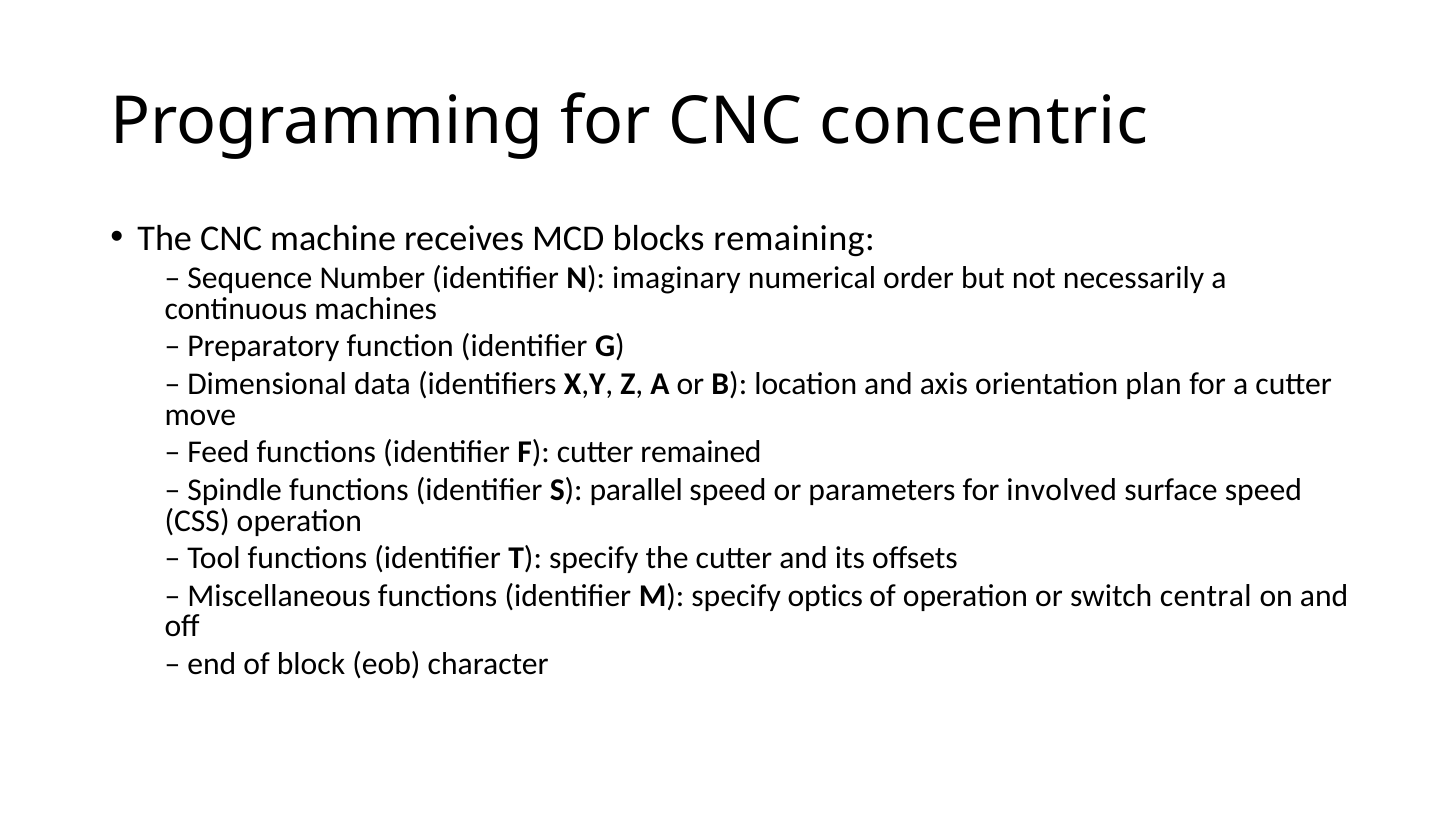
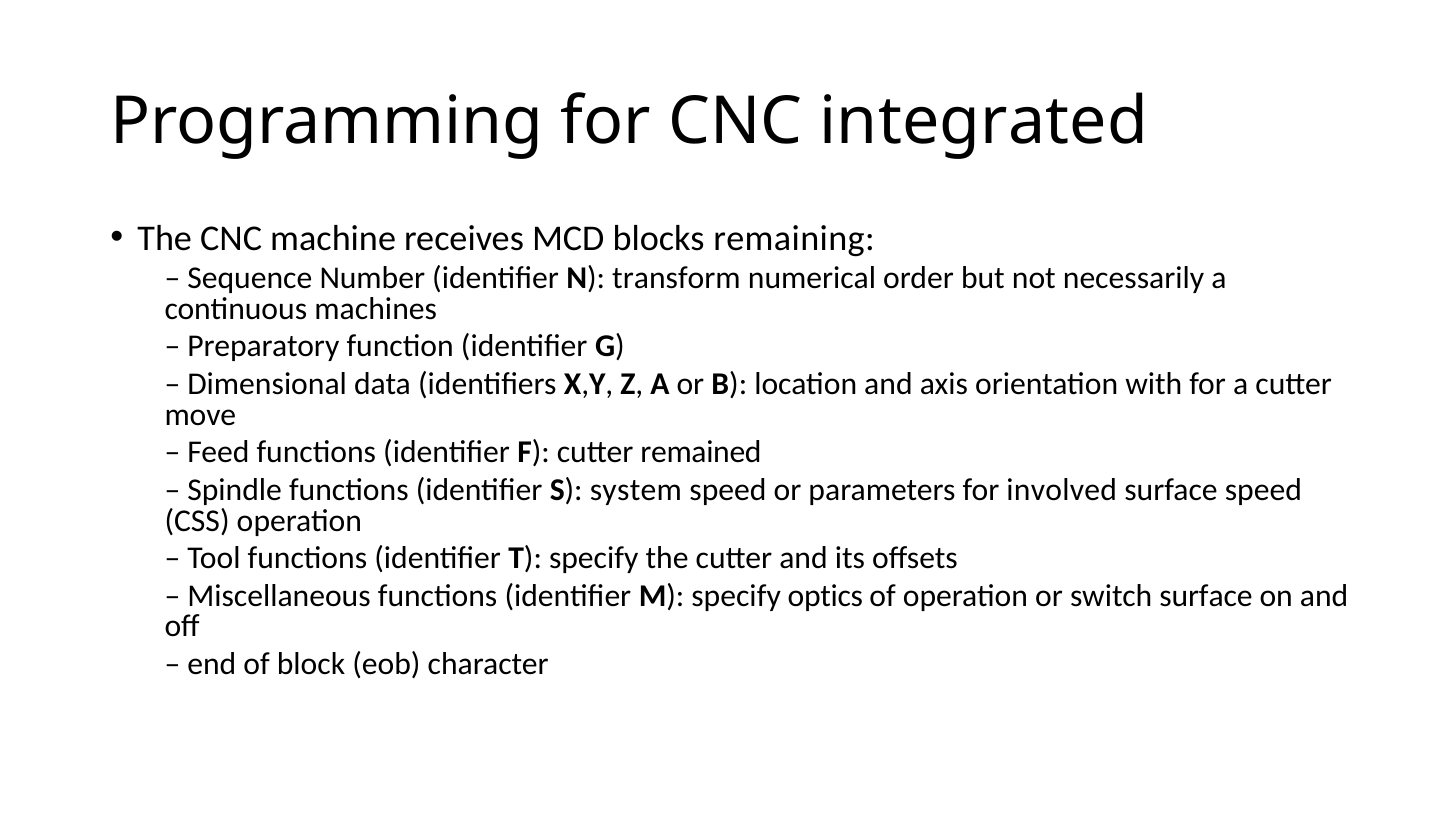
concentric: concentric -> integrated
imaginary: imaginary -> transform
plan: plan -> with
parallel: parallel -> system
switch central: central -> surface
